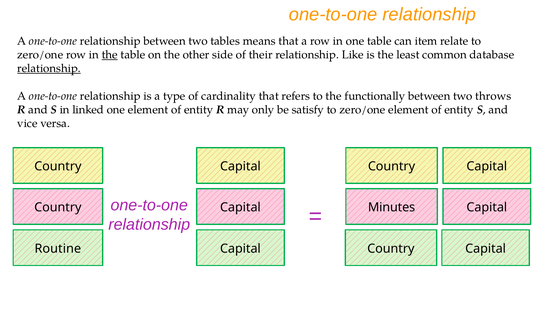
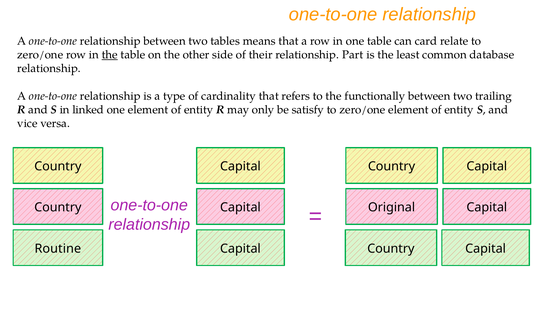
item: item -> card
Like: Like -> Part
relationship at (49, 68) underline: present -> none
throws: throws -> trailing
Minutes: Minutes -> Original
